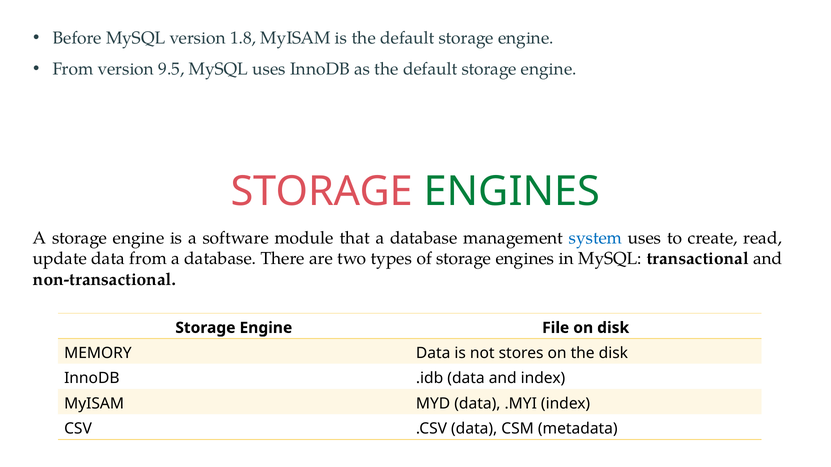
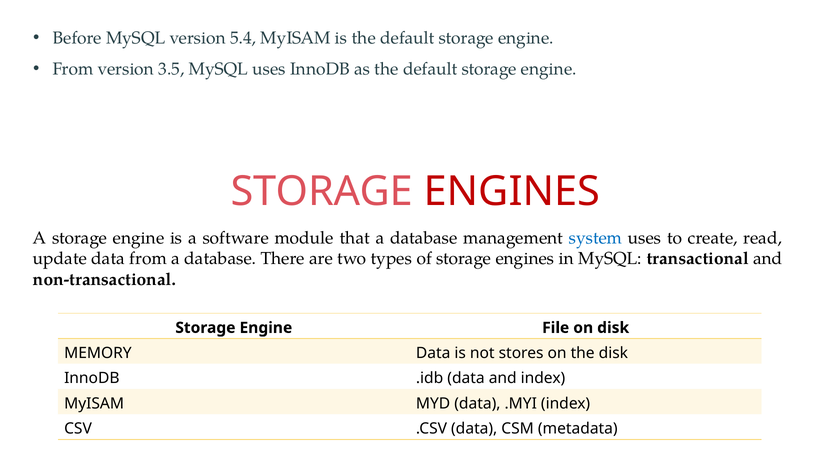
1.8: 1.8 -> 5.4
9.5: 9.5 -> 3.5
ENGINES at (512, 192) colour: green -> red
